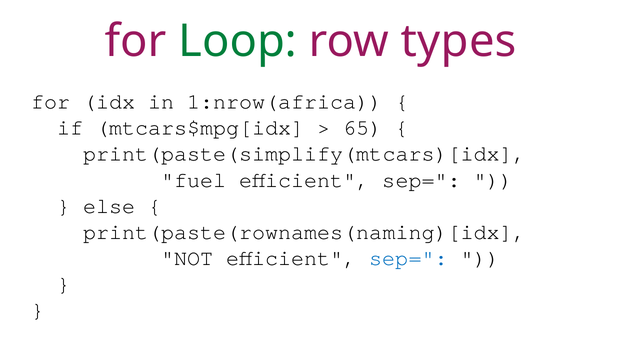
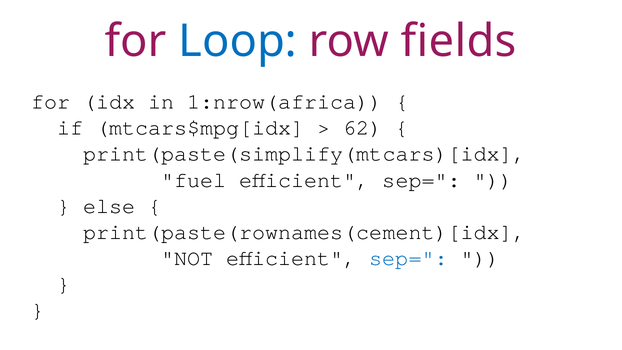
Loop colour: green -> blue
types: types -> fields
65: 65 -> 62
print(paste(rownames(naming)[idx: print(paste(rownames(naming)[idx -> print(paste(rownames(cement)[idx
